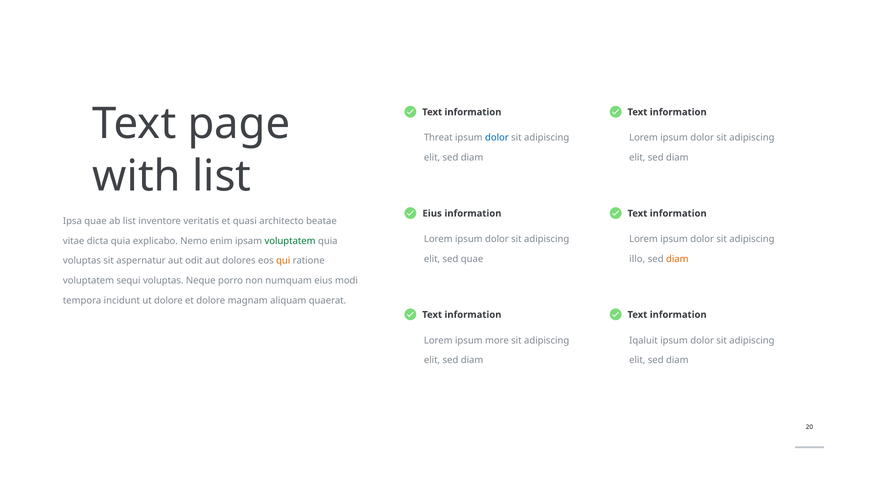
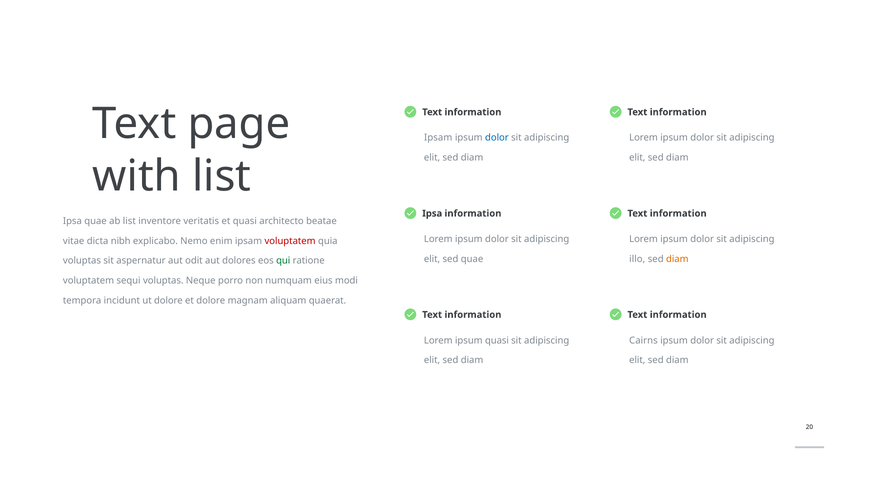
Threat at (438, 138): Threat -> Ipsam
Eius at (432, 213): Eius -> Ipsa
dicta quia: quia -> nibh
voluptatem at (290, 241) colour: green -> red
qui colour: orange -> green
ipsum more: more -> quasi
Iqaluit: Iqaluit -> Cairns
